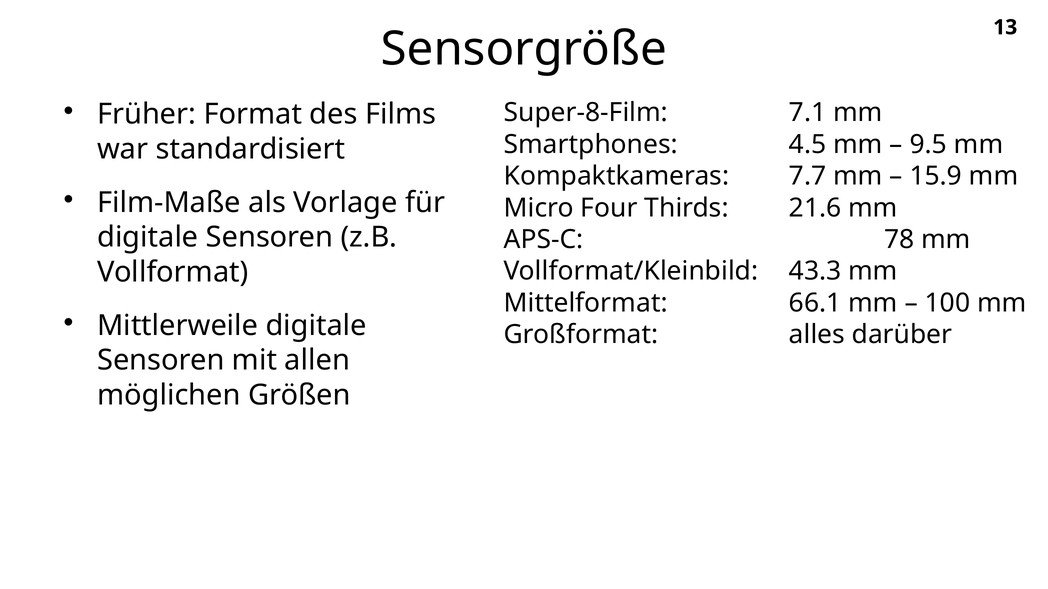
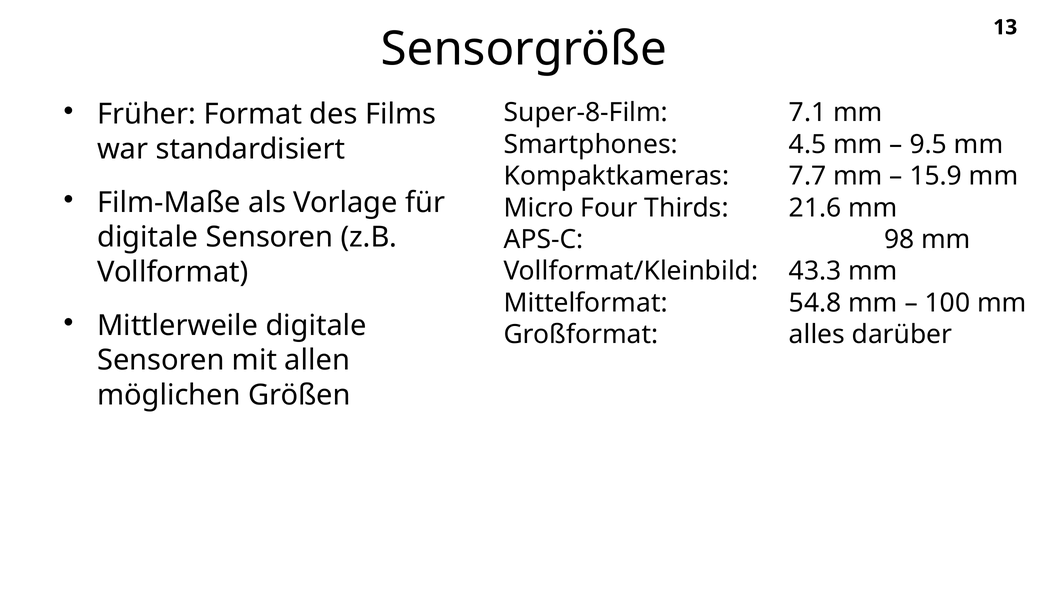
78: 78 -> 98
66.1: 66.1 -> 54.8
